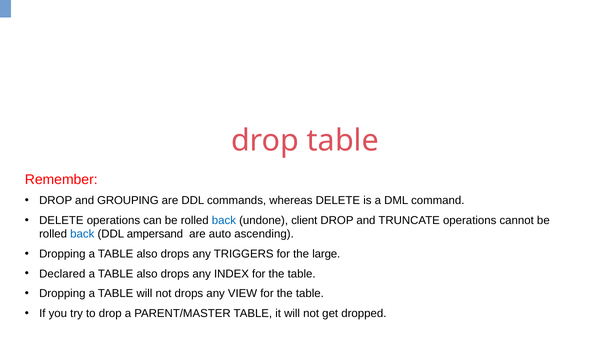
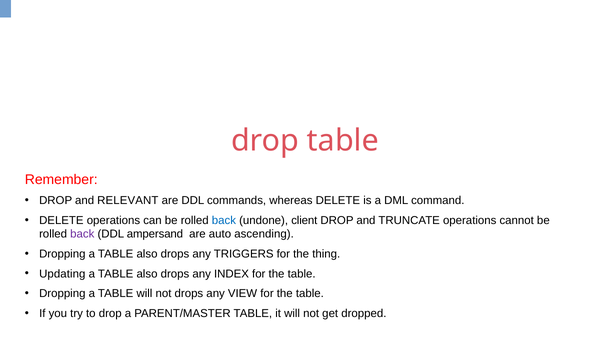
GROUPING: GROUPING -> RELEVANT
back at (82, 234) colour: blue -> purple
large: large -> thing
Declared: Declared -> Updating
